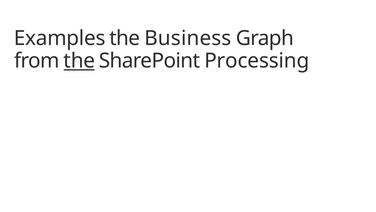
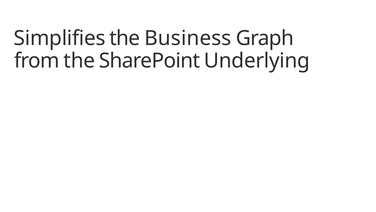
Examples: Examples -> Simplifies
the at (79, 61) underline: present -> none
Processing: Processing -> Underlying
